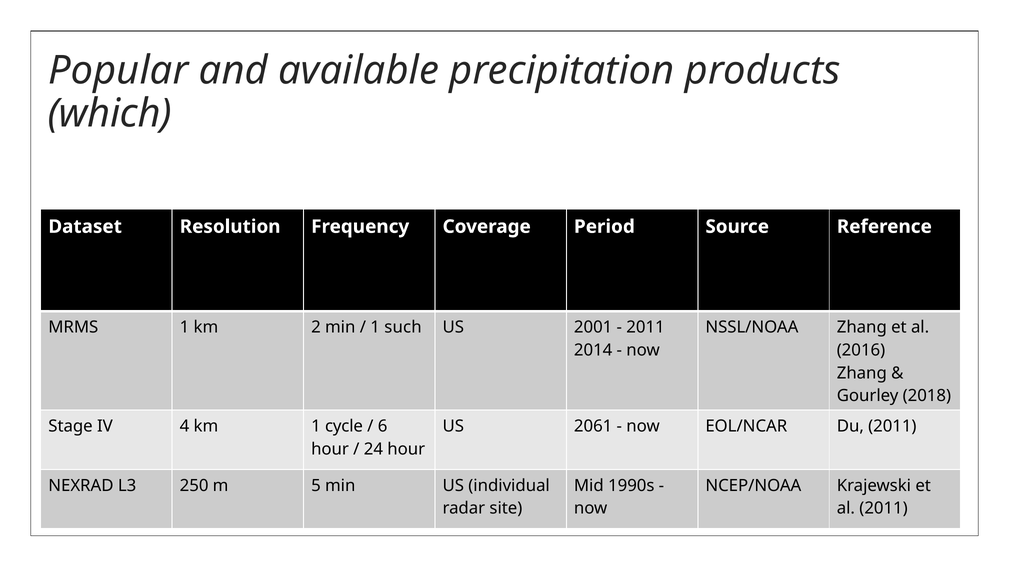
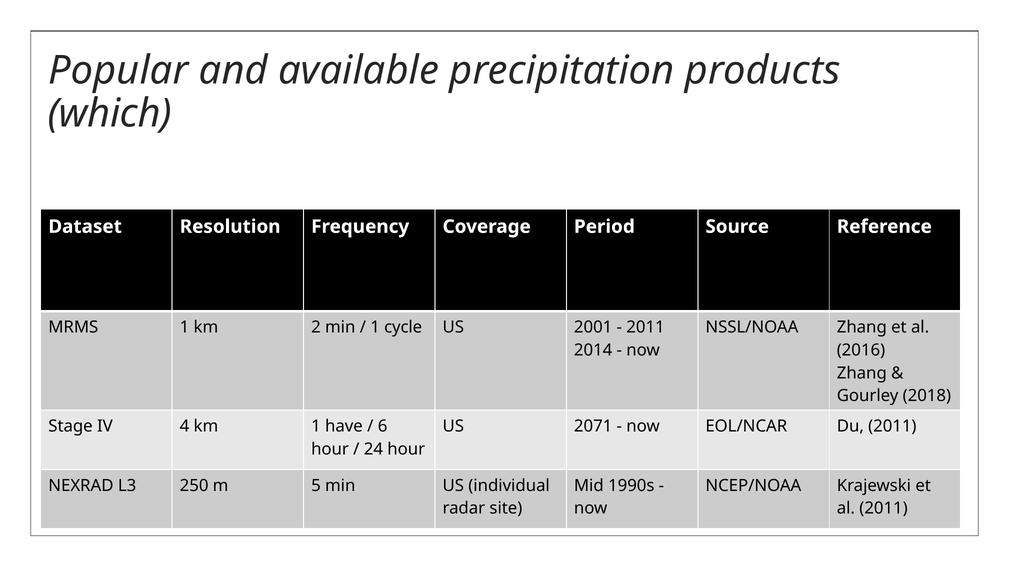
such: such -> cycle
cycle: cycle -> have
2061: 2061 -> 2071
